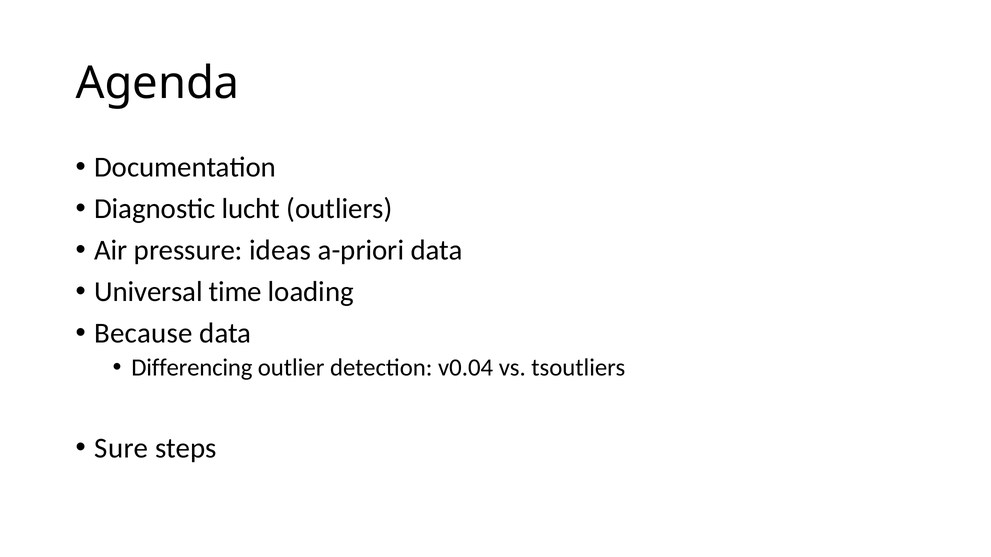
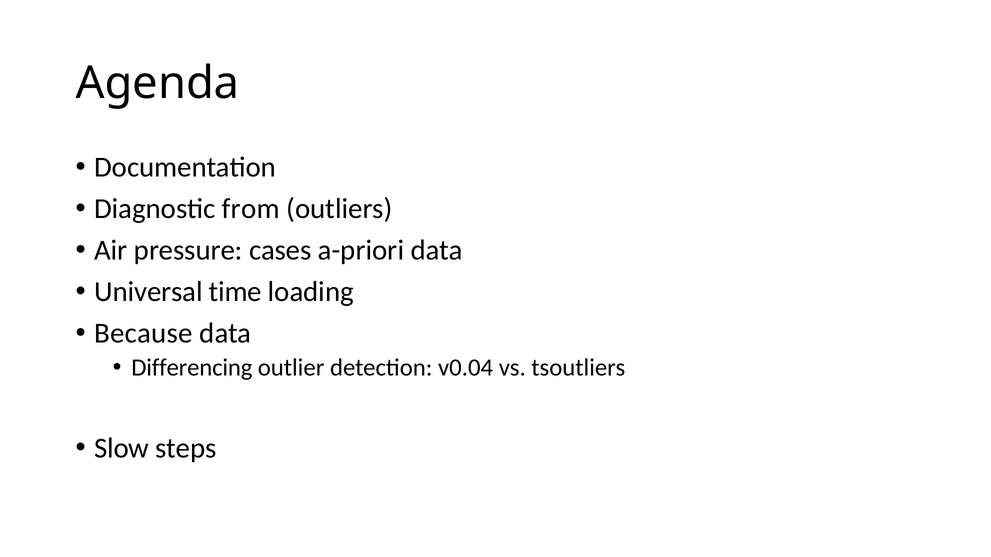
lucht: lucht -> from
ideas: ideas -> cases
Sure: Sure -> Slow
